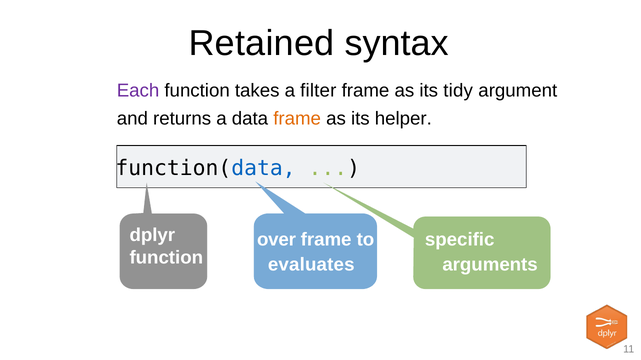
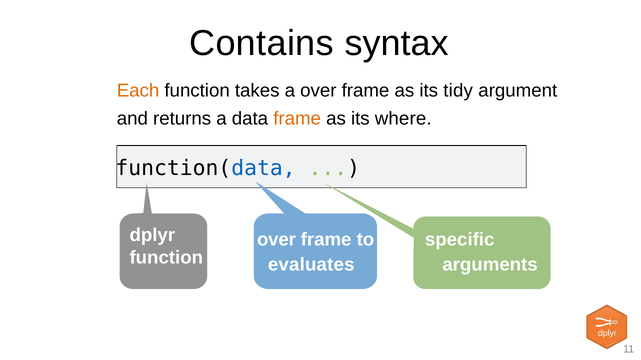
Retained: Retained -> Contains
Each colour: purple -> orange
a filter: filter -> over
helper: helper -> where
